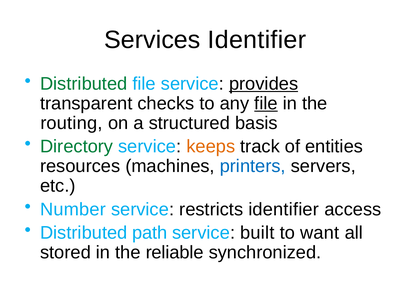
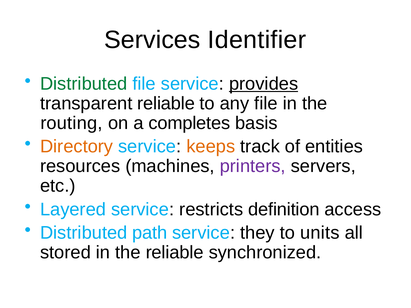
transparent checks: checks -> reliable
file at (266, 103) underline: present -> none
structured: structured -> completes
Directory colour: green -> orange
printers colour: blue -> purple
Number: Number -> Layered
restricts identifier: identifier -> definition
built: built -> they
want: want -> units
